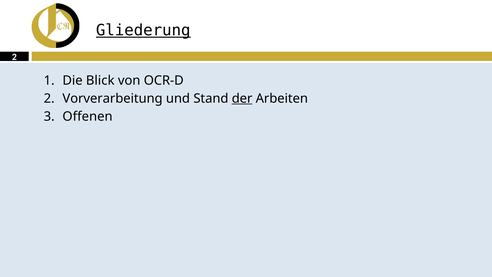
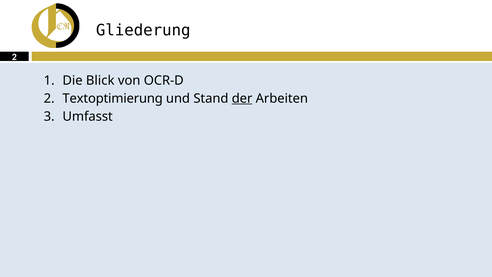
Gliederung underline: present -> none
Vorverarbeitung: Vorverarbeitung -> Textoptimierung
Offenen: Offenen -> Umfasst
